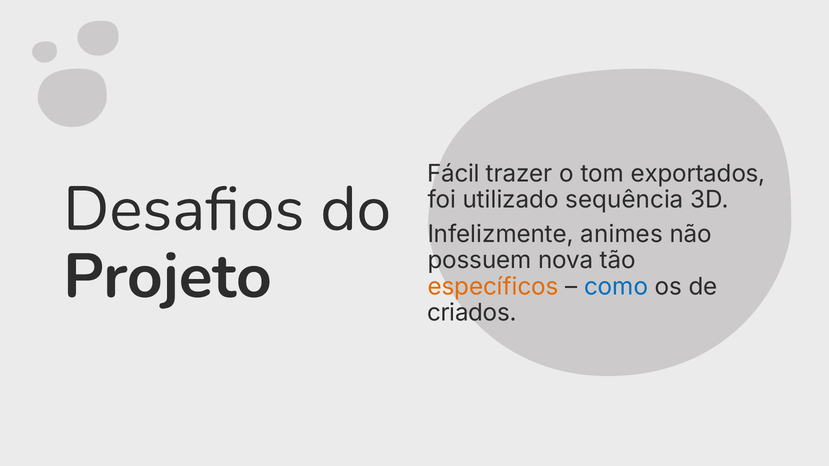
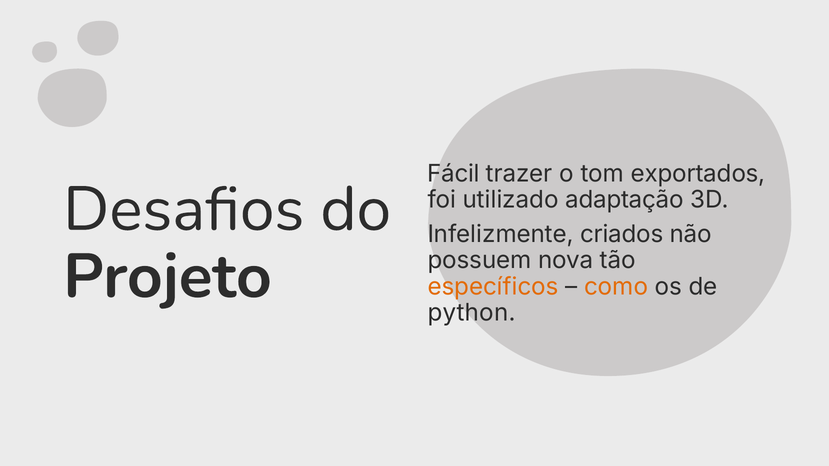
sequência: sequência -> adaptação
animes: animes -> criados
como colour: blue -> orange
criados: criados -> python
